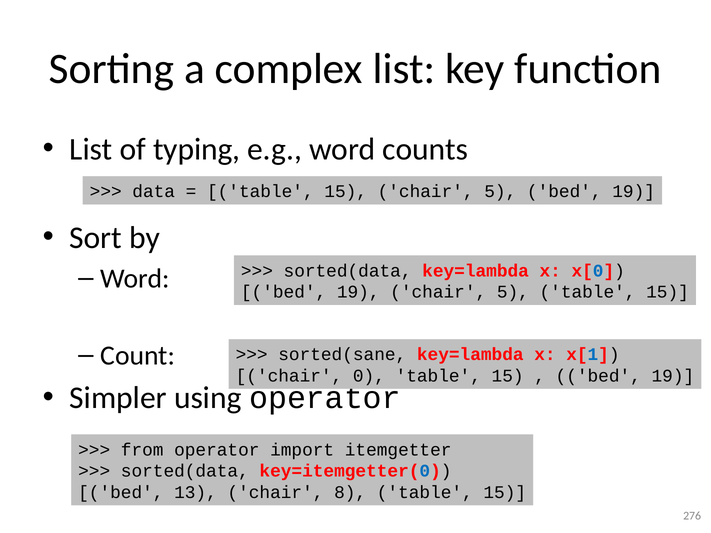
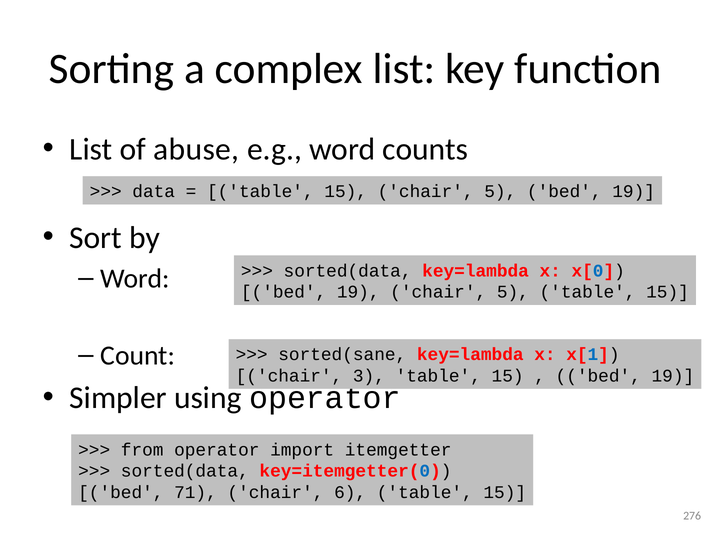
typing: typing -> abuse
0: 0 -> 3
13: 13 -> 71
8: 8 -> 6
